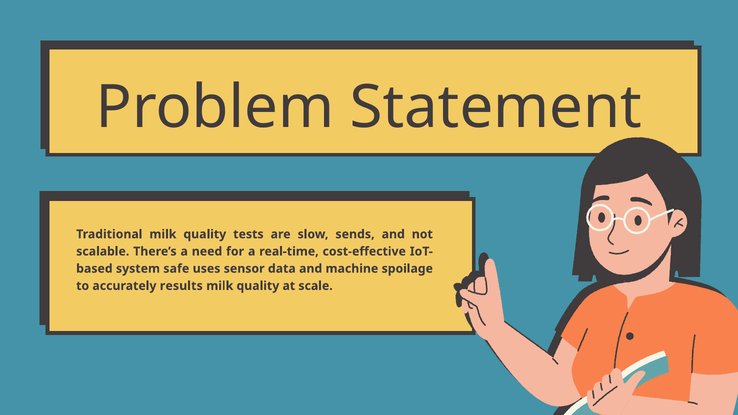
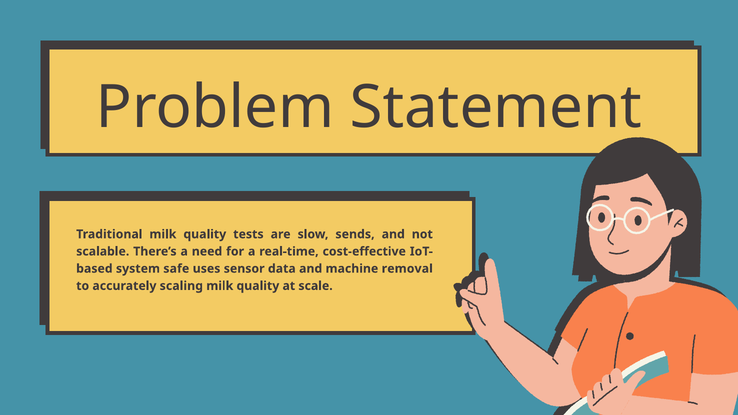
spoilage: spoilage -> removal
results: results -> scaling
